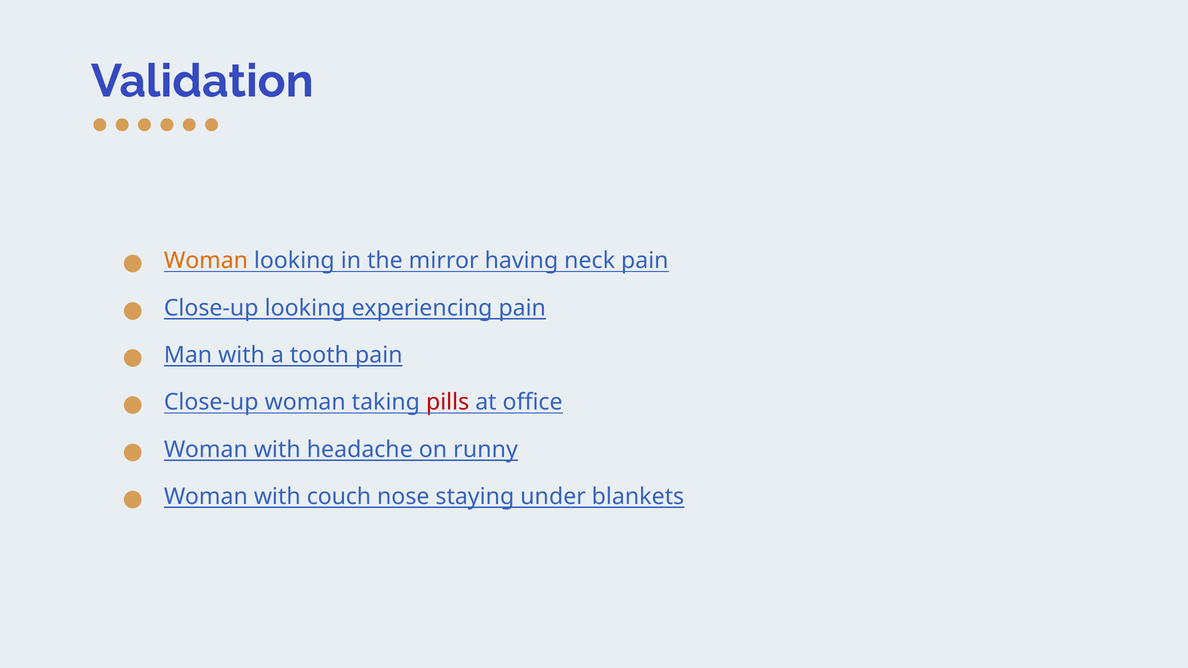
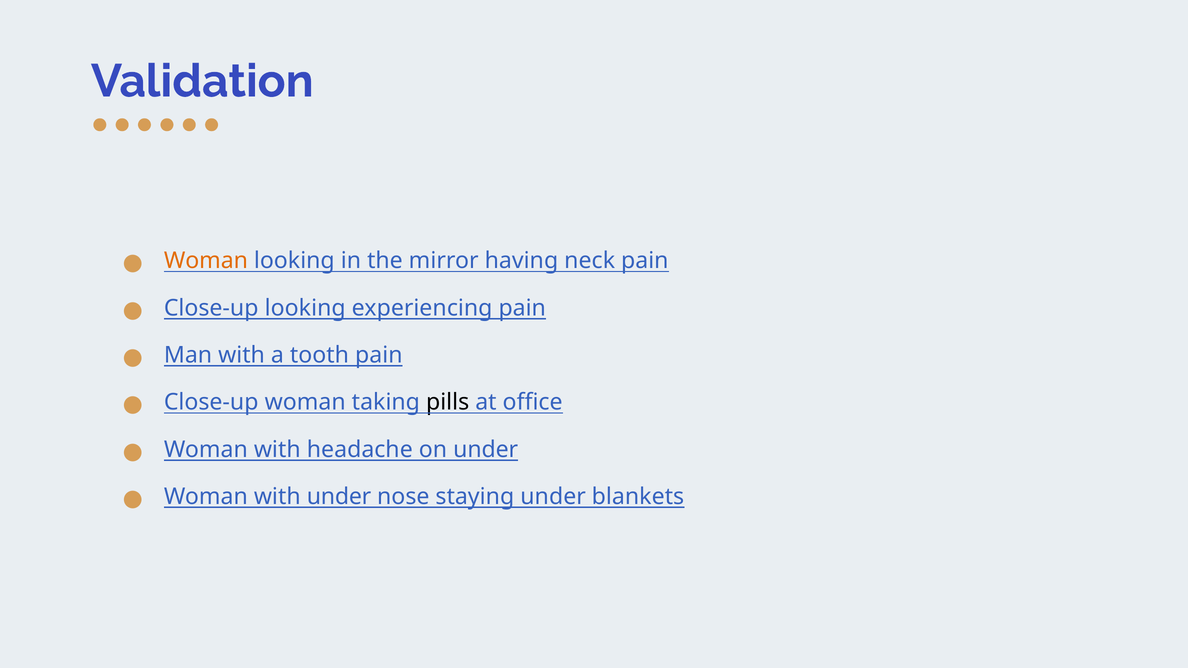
pills colour: red -> black
on runny: runny -> under
with couch: couch -> under
